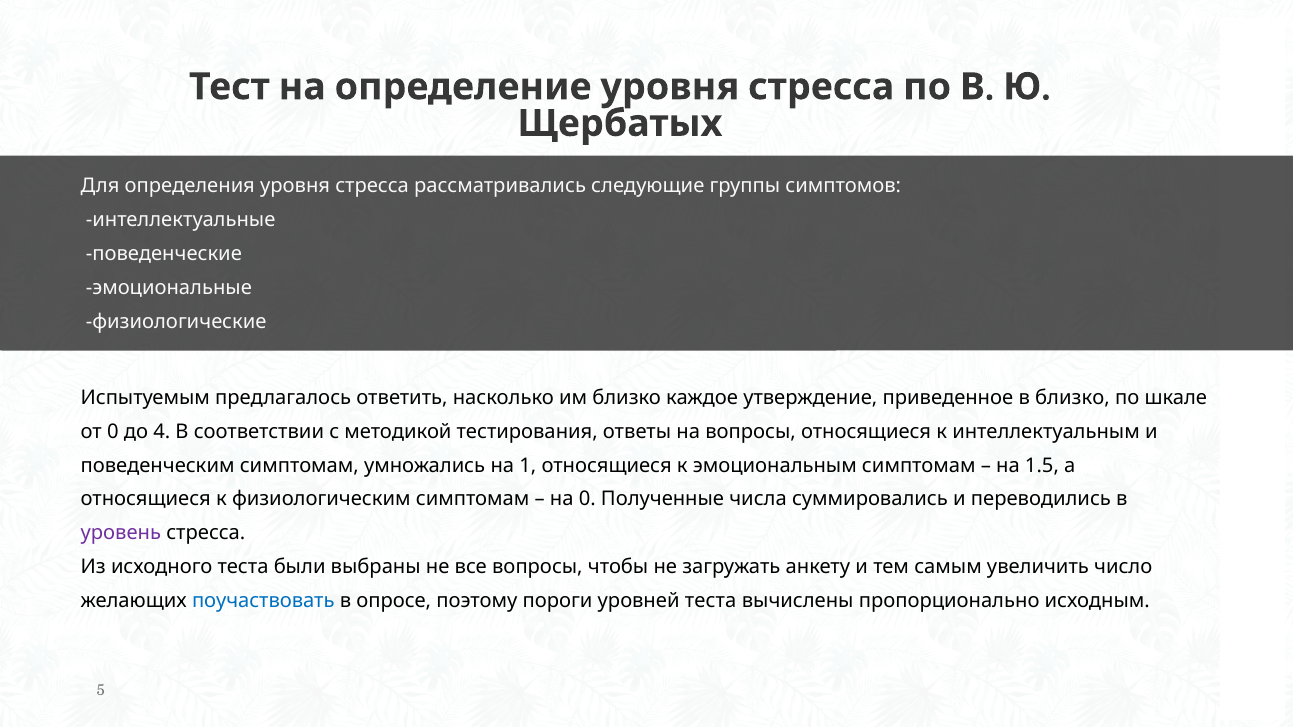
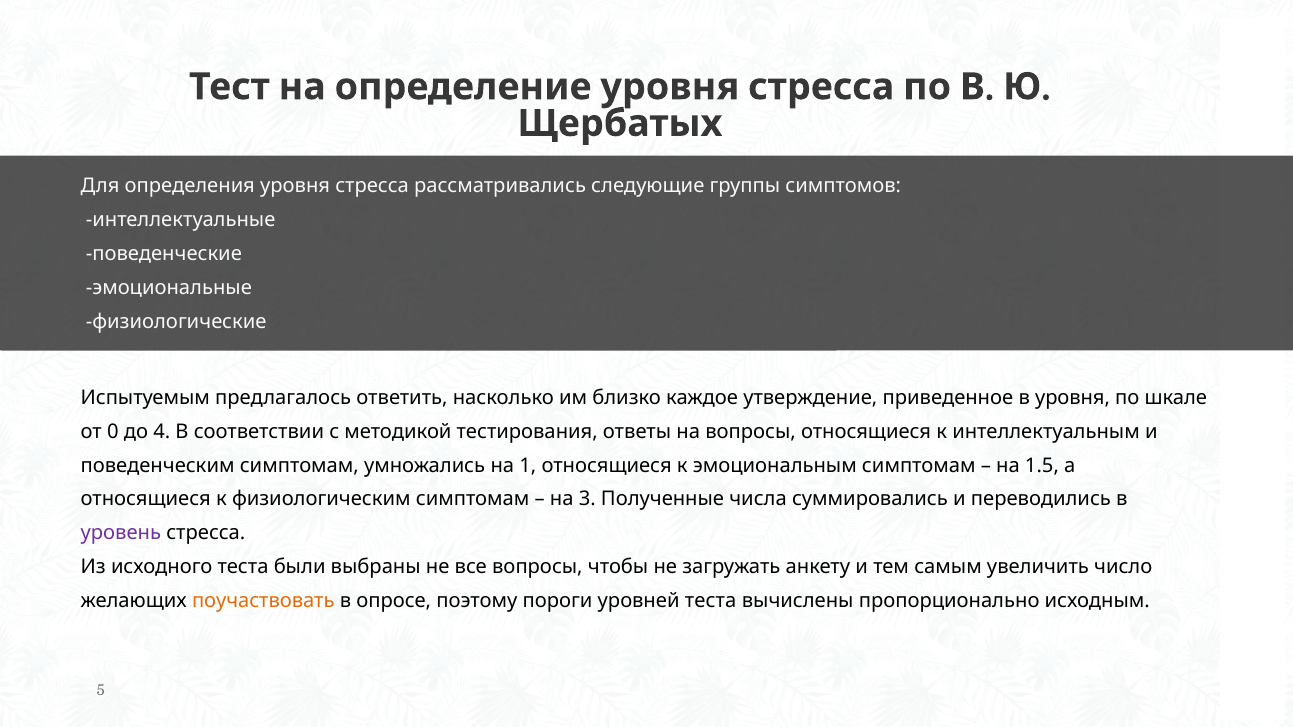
в близко: близко -> уровня
на 0: 0 -> 3
поучаствовать colour: blue -> orange
